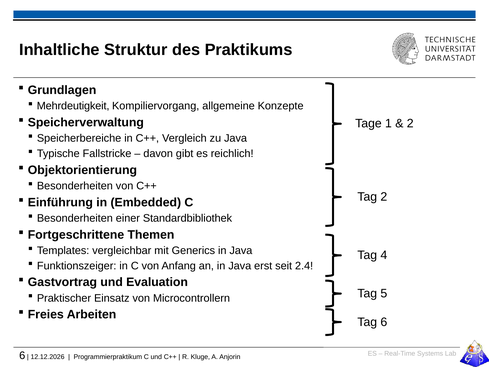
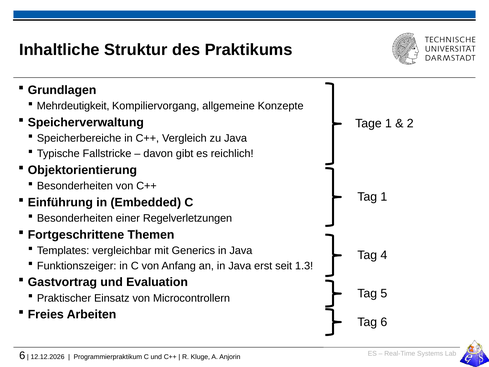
Tag 2: 2 -> 1
Standardbibliothek: Standardbibliothek -> Regelverletzungen
2.4: 2.4 -> 1.3
